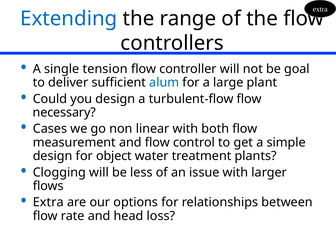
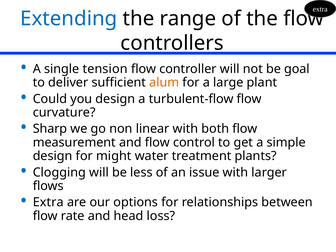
alum colour: blue -> orange
necessary: necessary -> curvature
Cases: Cases -> Sharp
object: object -> might
